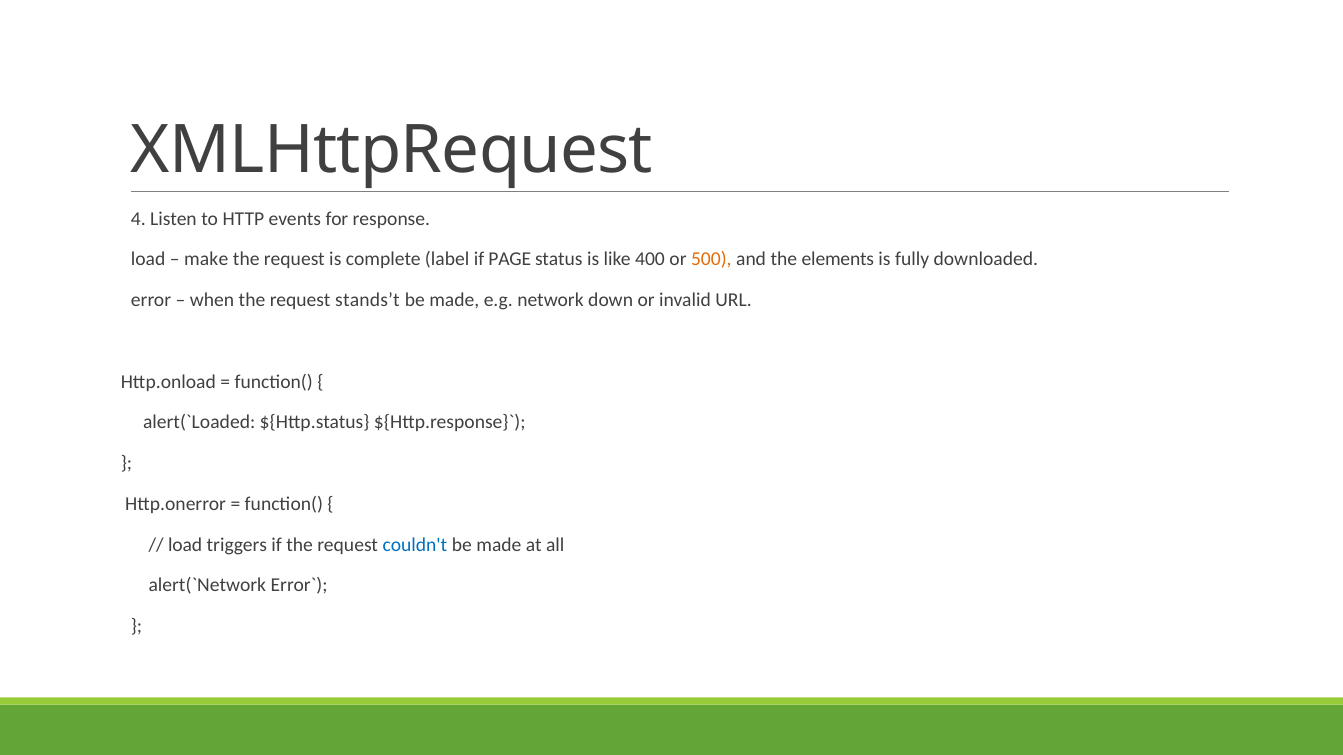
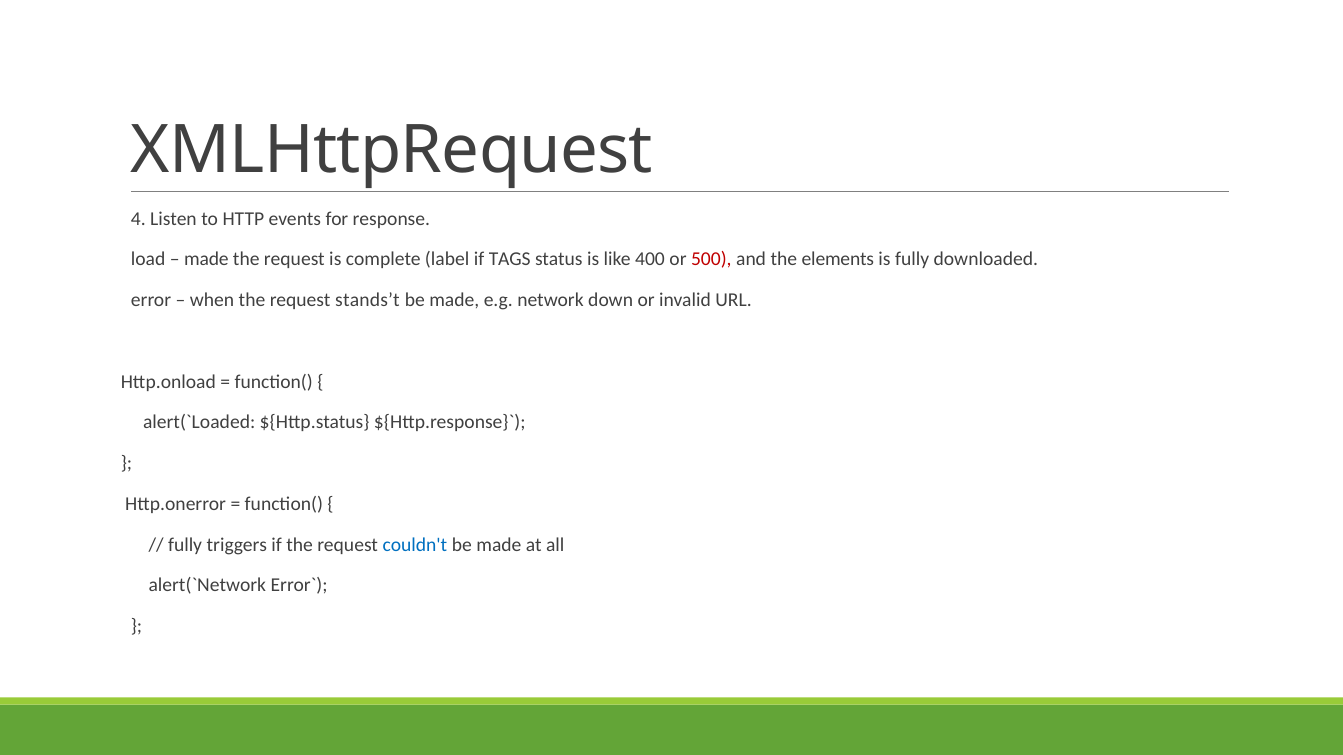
make at (206, 260): make -> made
PAGE: PAGE -> TAGS
500 colour: orange -> red
load at (185, 545): load -> fully
